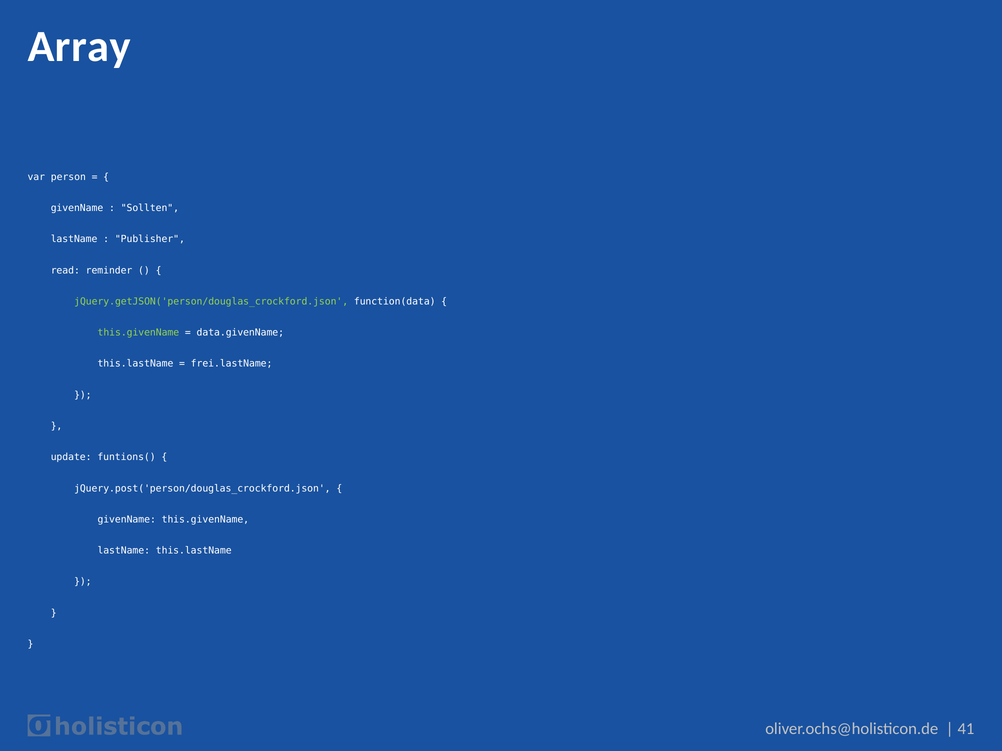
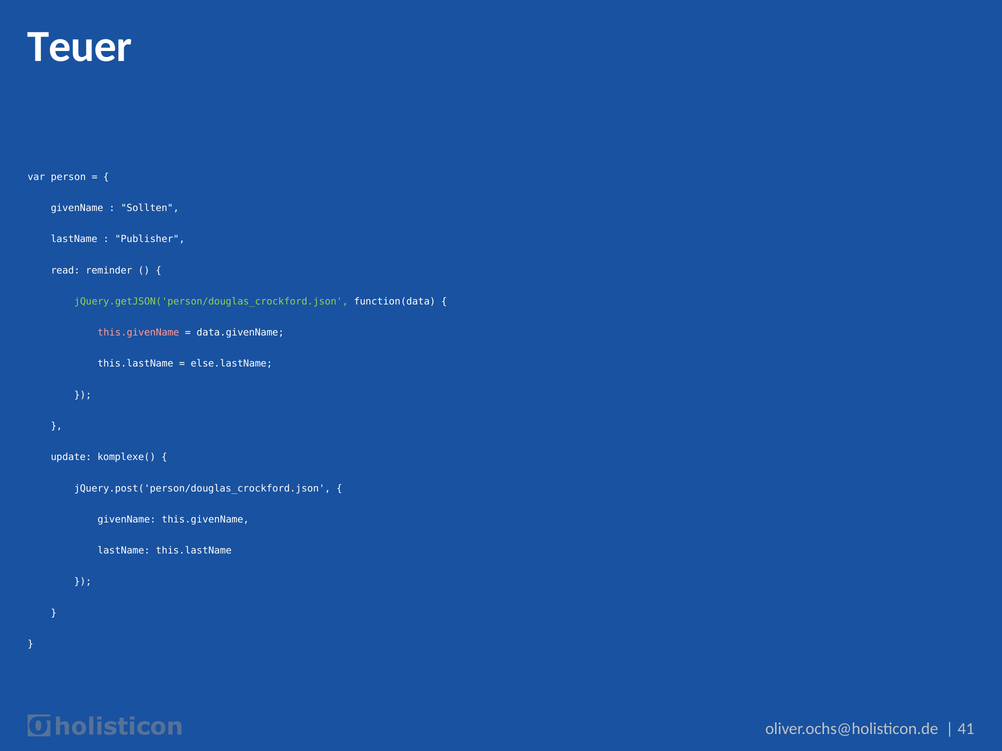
Array: Array -> Teuer
this.givenName at (138, 333) colour: light green -> pink
frei.lastName: frei.lastName -> else.lastName
funtions(: funtions( -> komplexe(
